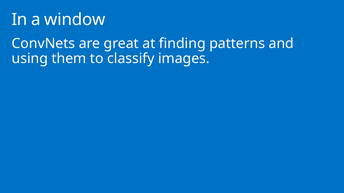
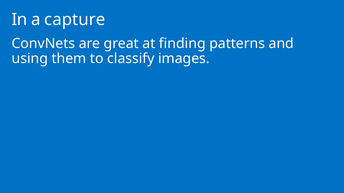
window: window -> capture
